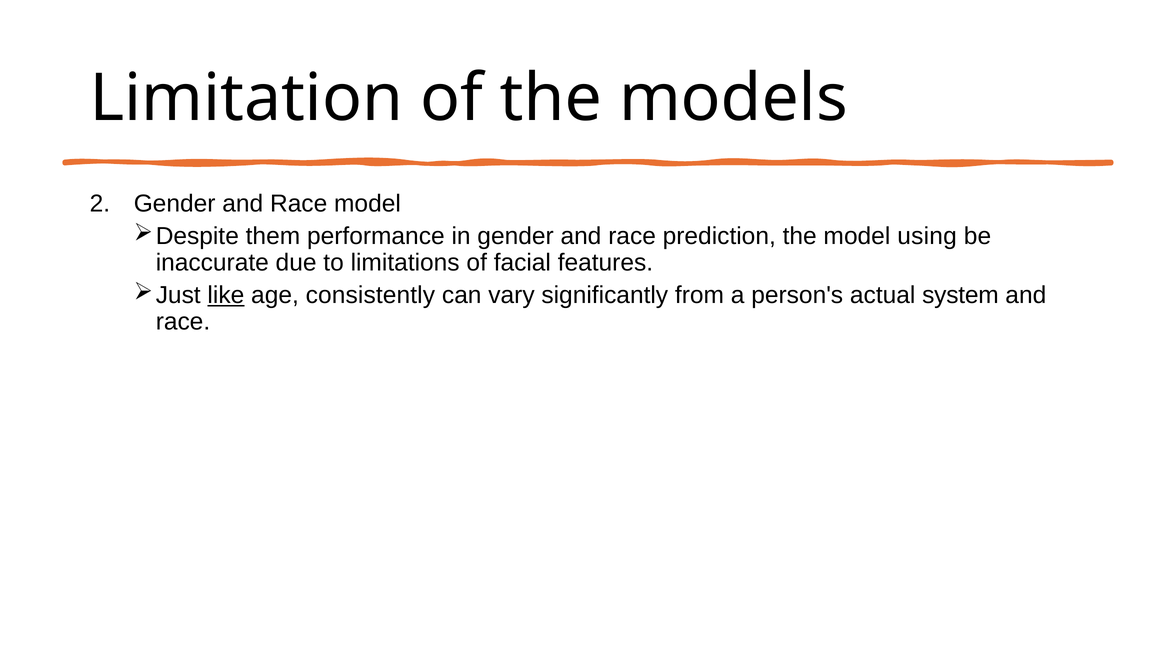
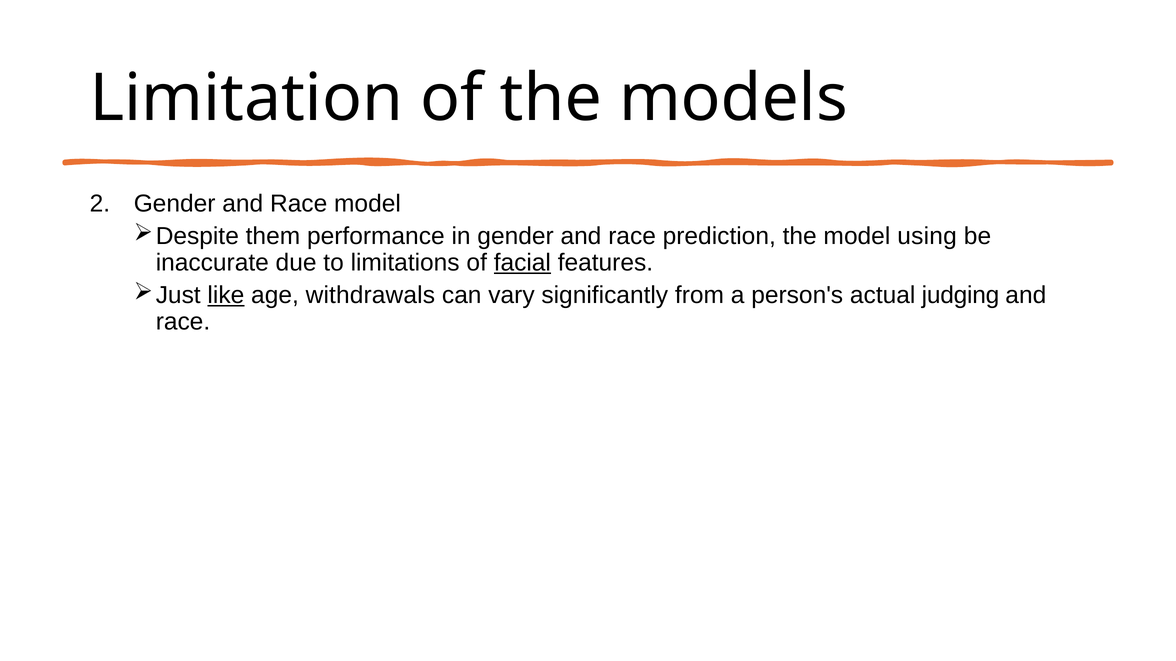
facial underline: none -> present
consistently: consistently -> withdrawals
system: system -> judging
